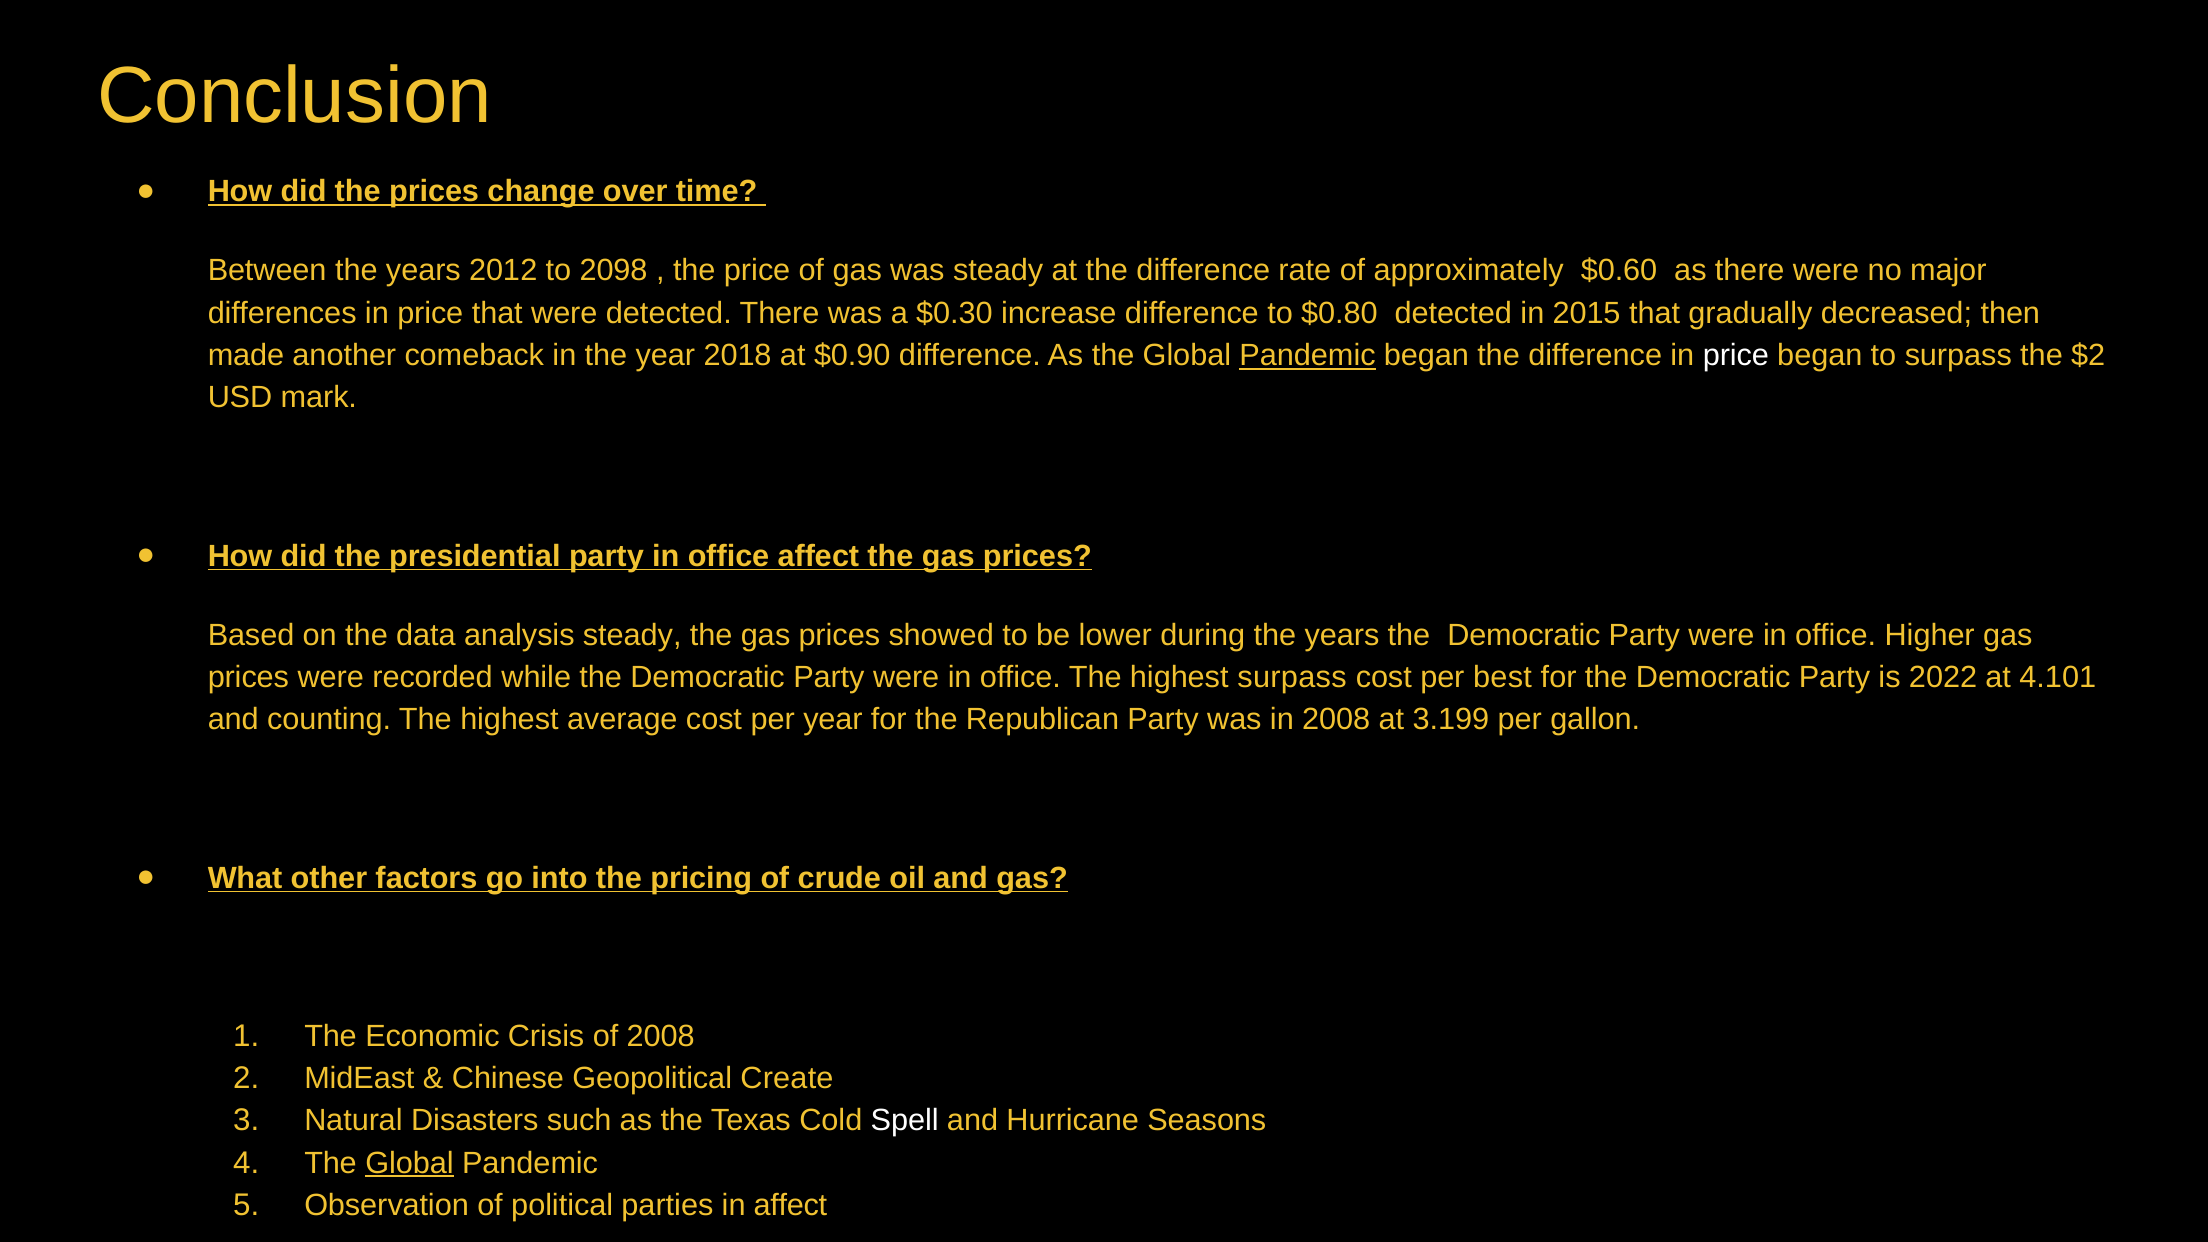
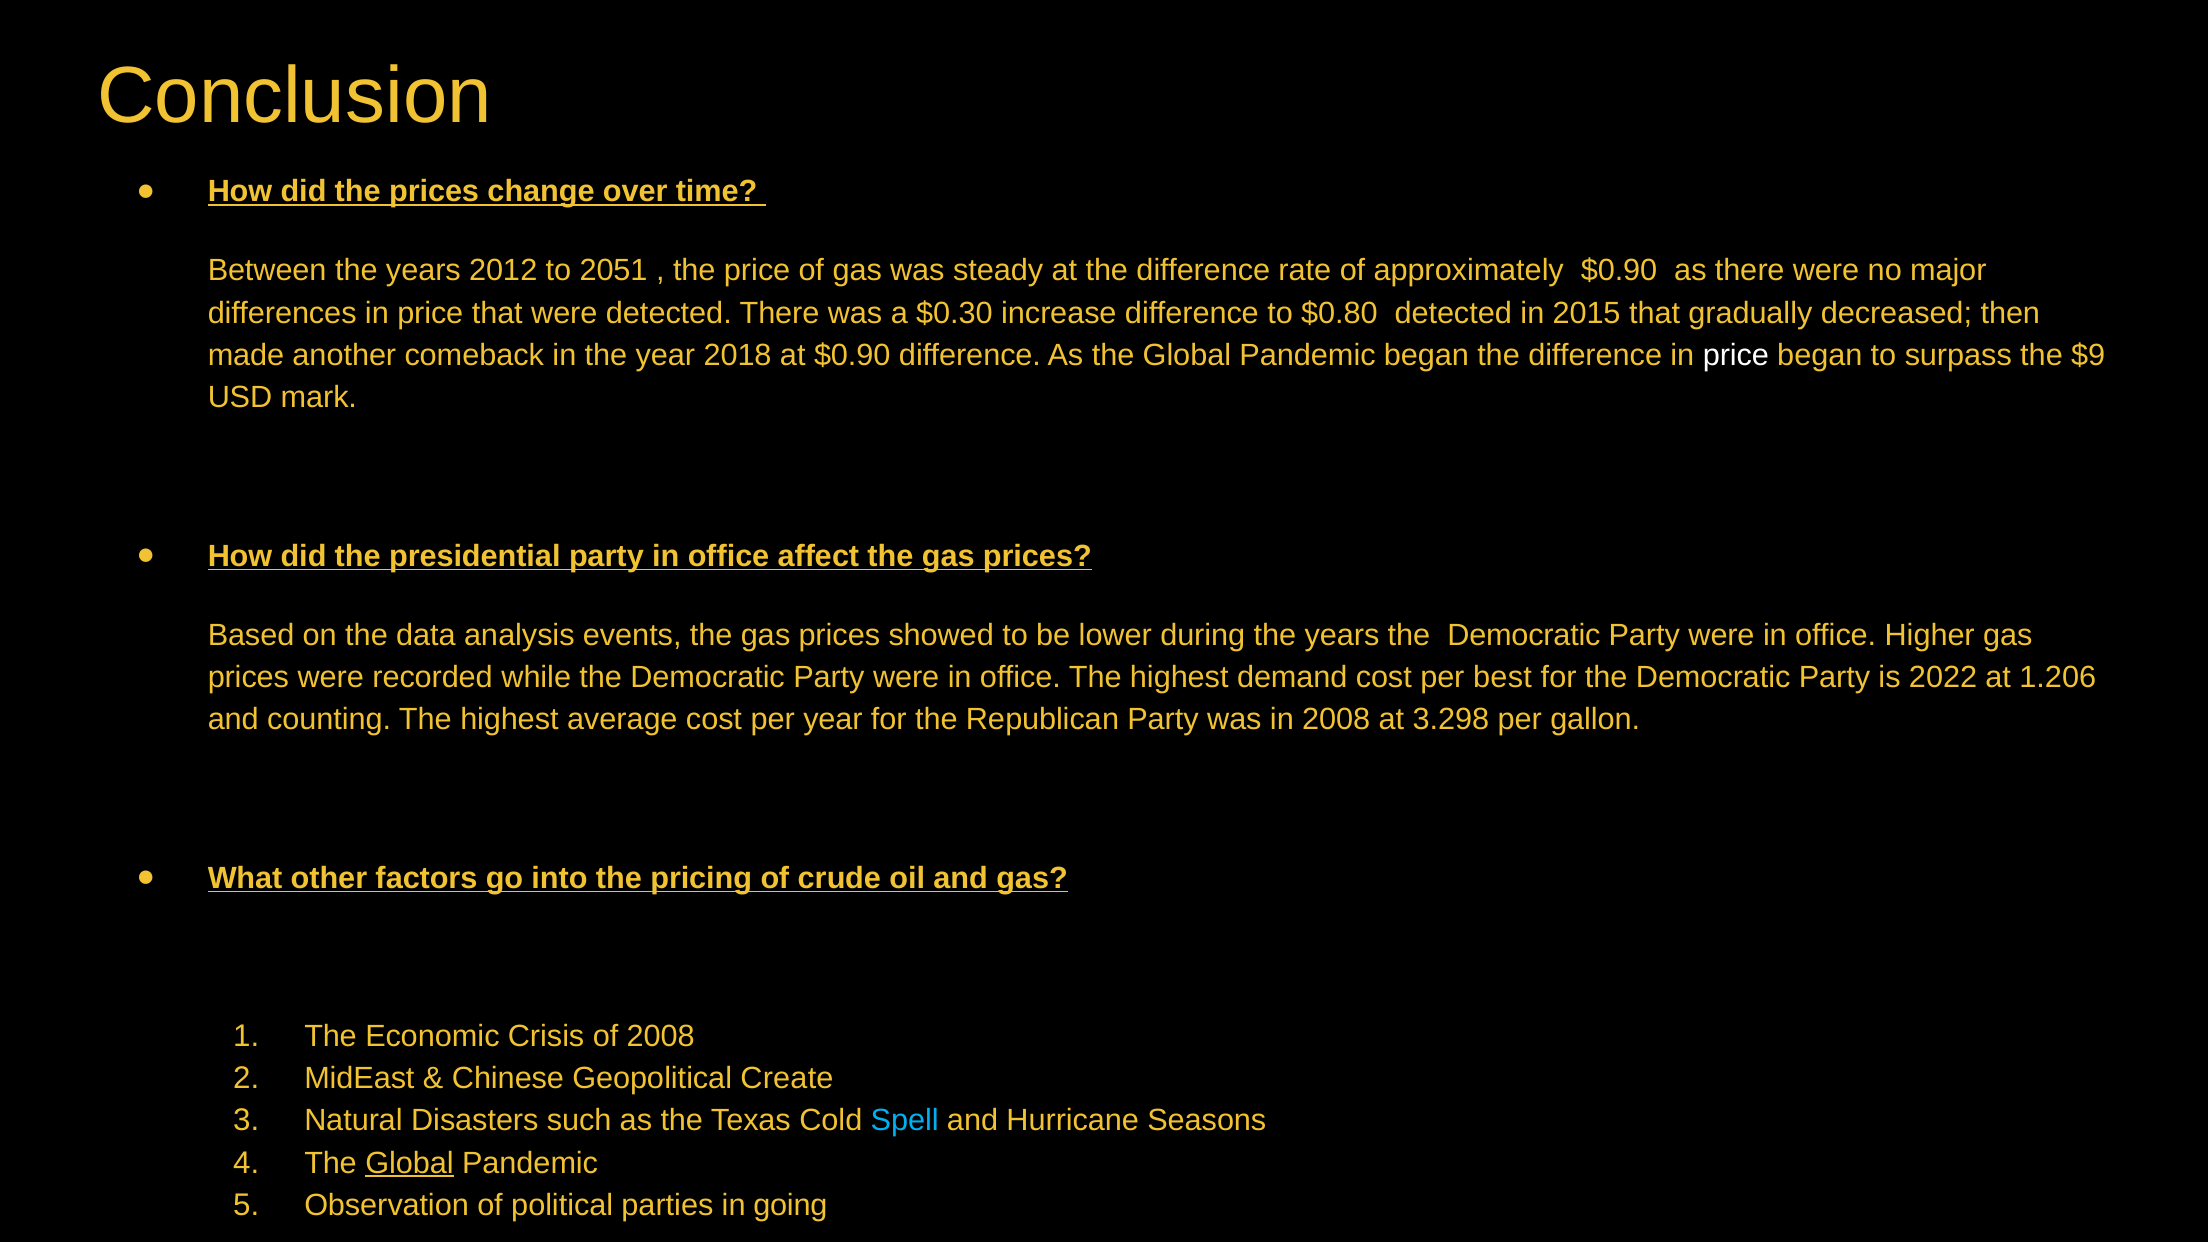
2098: 2098 -> 2051
approximately $0.60: $0.60 -> $0.90
Pandemic at (1308, 355) underline: present -> none
$2: $2 -> $9
analysis steady: steady -> events
highest surpass: surpass -> demand
4.101: 4.101 -> 1.206
3.199: 3.199 -> 3.298
Spell colour: white -> light blue
in affect: affect -> going
